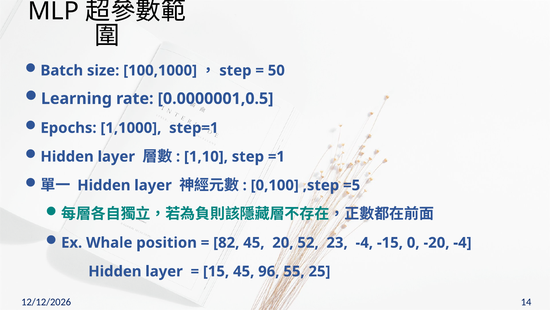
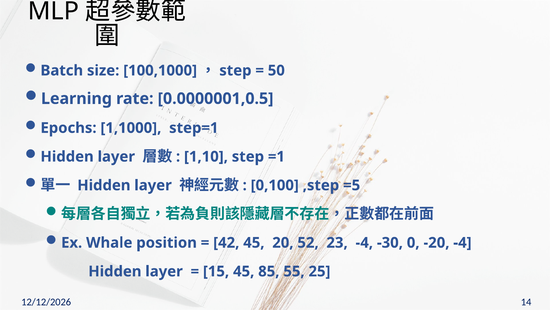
82: 82 -> 42
-15: -15 -> -30
96: 96 -> 85
